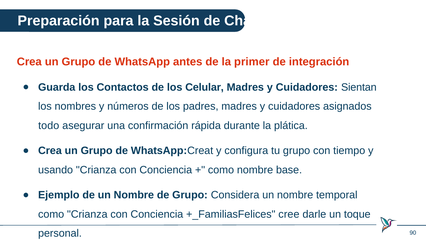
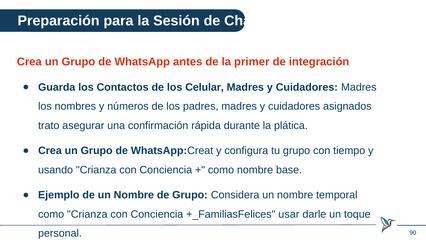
Cuidadores Sientan: Sientan -> Madres
todo: todo -> trato
cree: cree -> usar
